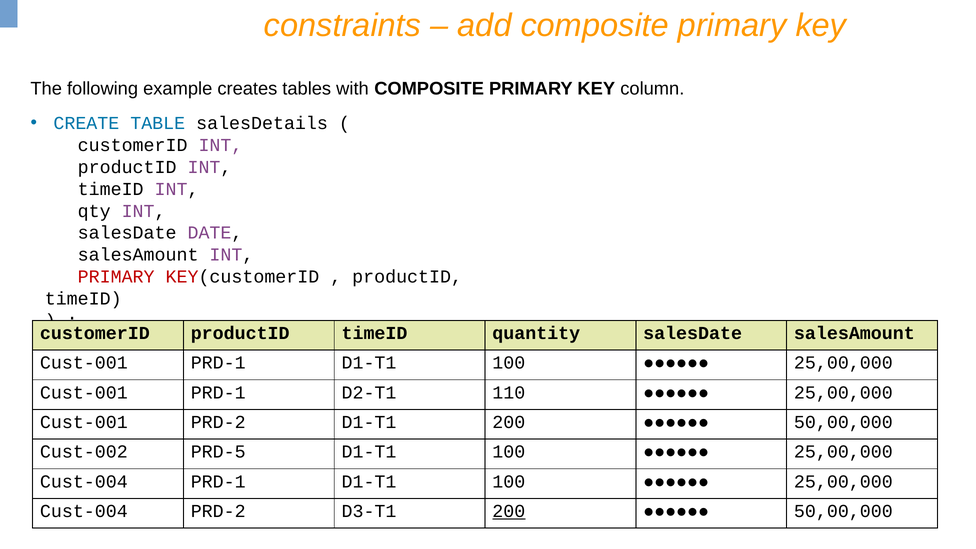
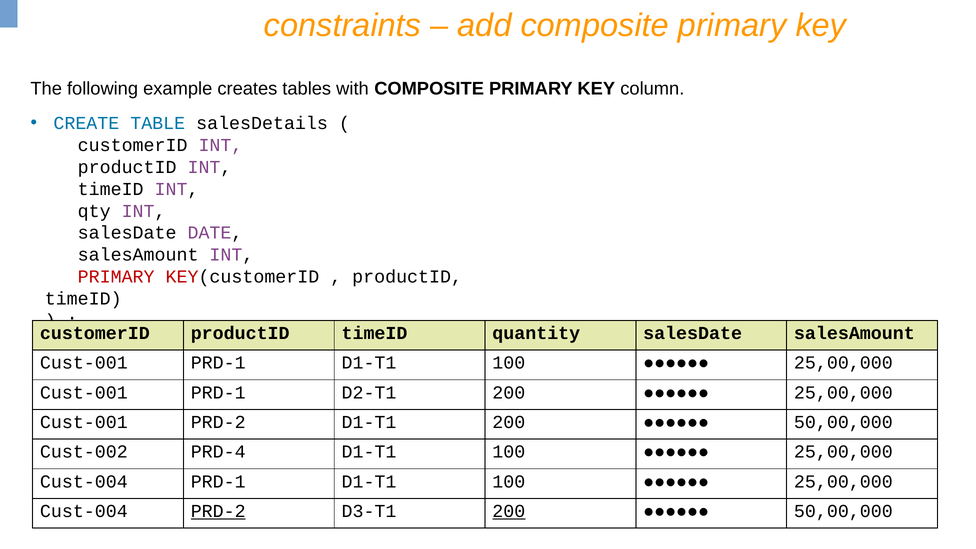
D2-T1 110: 110 -> 200
PRD-5: PRD-5 -> PRD-4
PRD-2 at (218, 511) underline: none -> present
